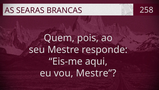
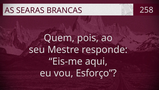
vou Mestre: Mestre -> Esforço
